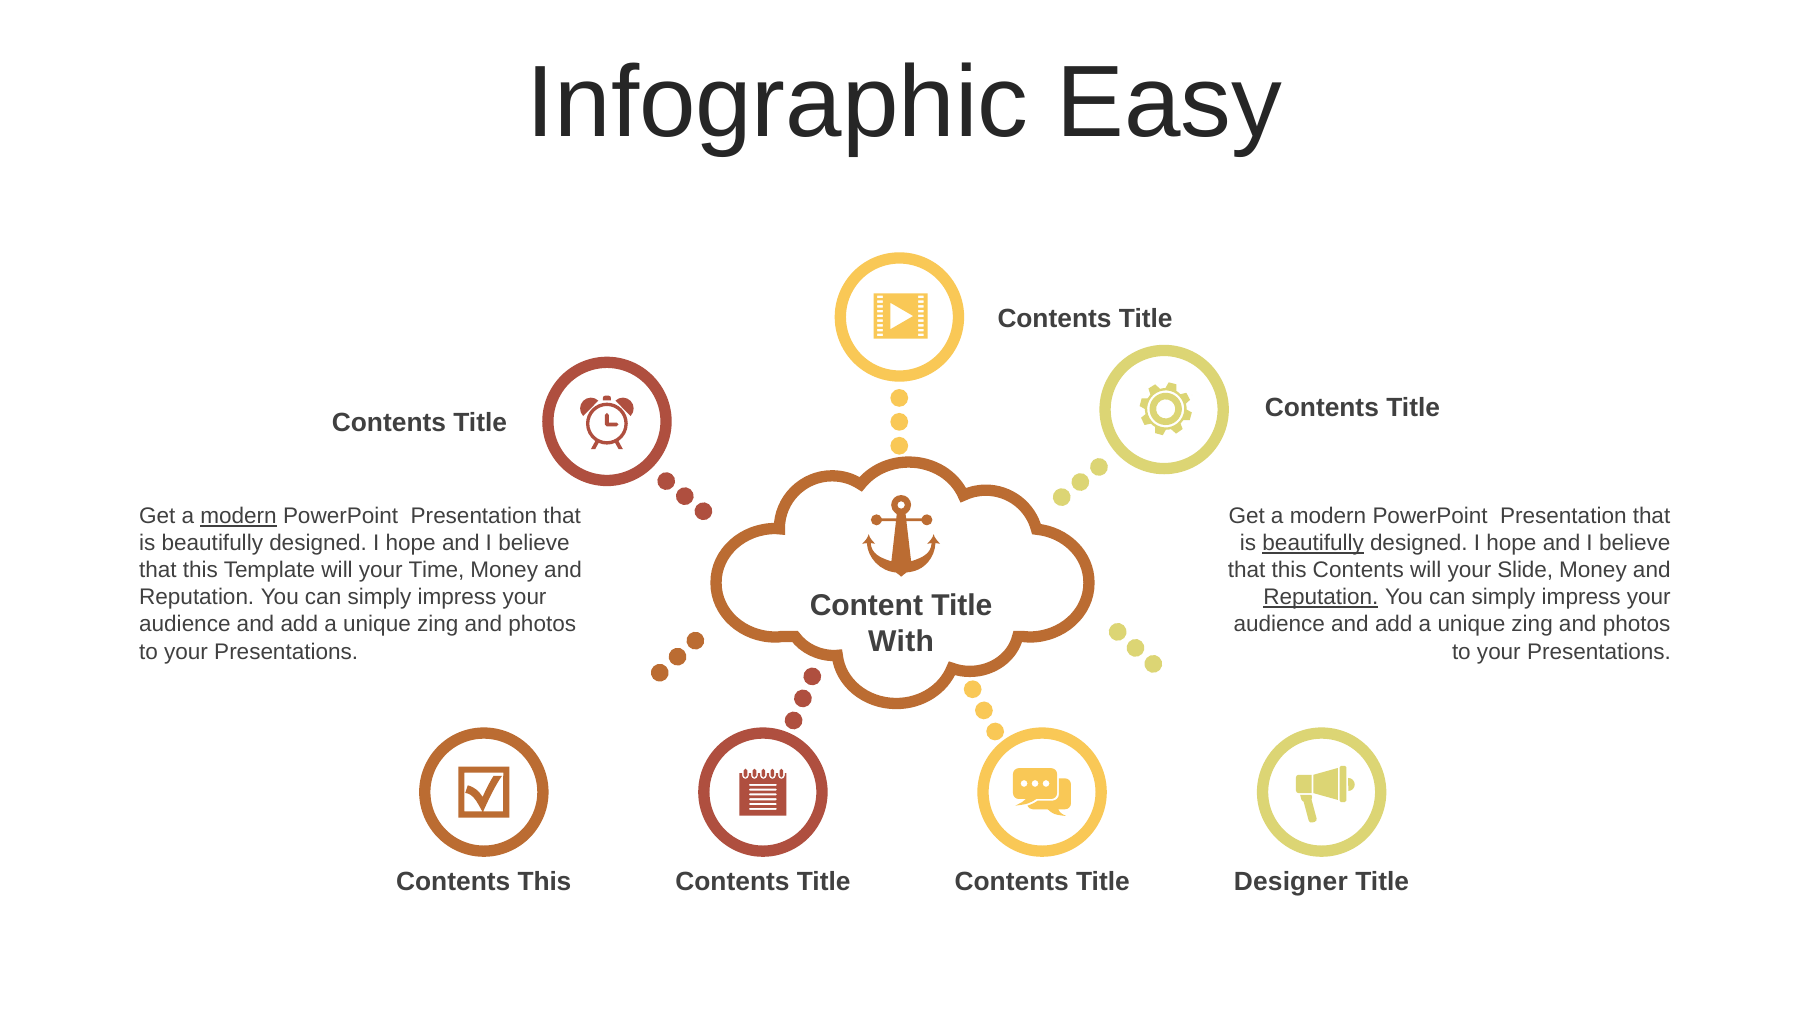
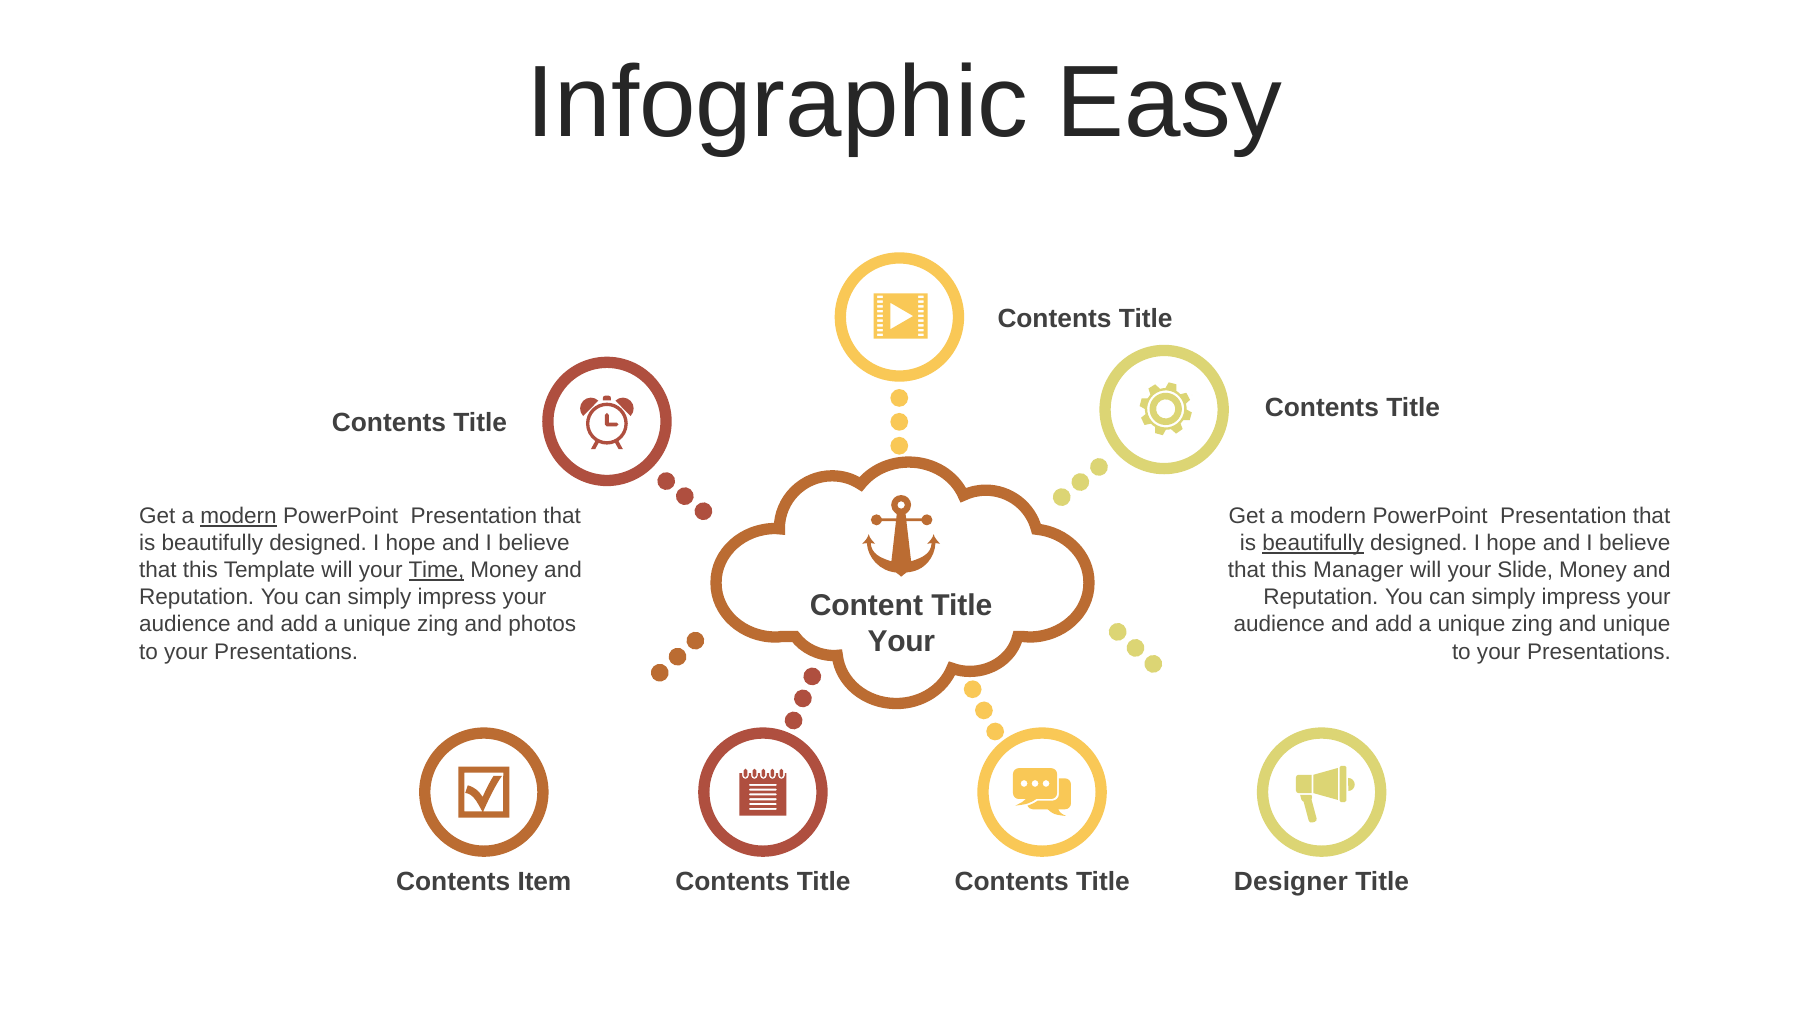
Time underline: none -> present
that this Contents: Contents -> Manager
Reputation at (1321, 598) underline: present -> none
photos at (1637, 625): photos -> unique
With at (901, 642): With -> Your
Contents This: This -> Item
